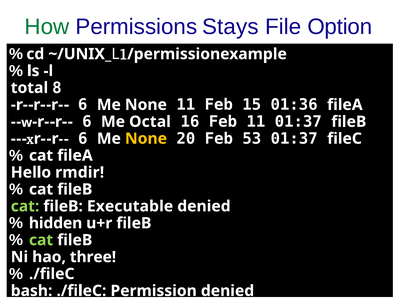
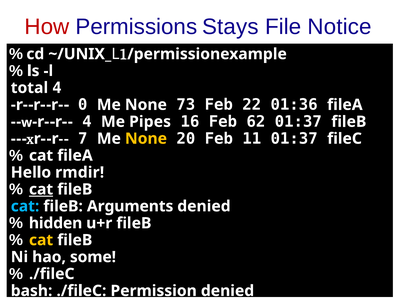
How colour: green -> red
Option: Option -> Notice
total 8: 8 -> 4
r--r--r-- 6: 6 -> 0
None 11: 11 -> 73
15: 15 -> 22
6 at (87, 122): 6 -> 4
Octal: Octal -> Pipes
Feb 11: 11 -> 62
6 at (83, 139): 6 -> 7
53: 53 -> 11
cat at (41, 189) underline: none -> present
cat at (25, 206) colour: light green -> light blue
Executable: Executable -> Arguments
cat at (41, 240) colour: light green -> yellow
three: three -> some
